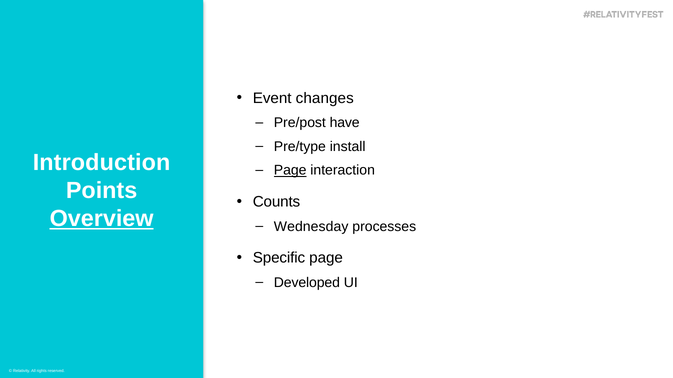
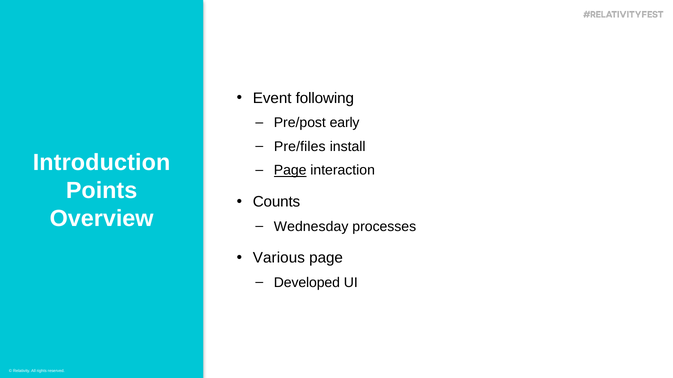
changes: changes -> following
have: have -> early
Pre/type: Pre/type -> Pre/files
Overview underline: present -> none
Specific: Specific -> Various
